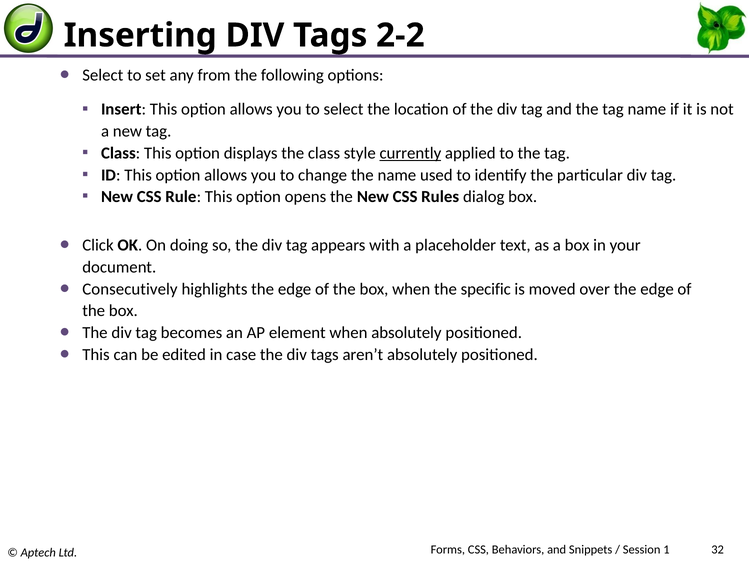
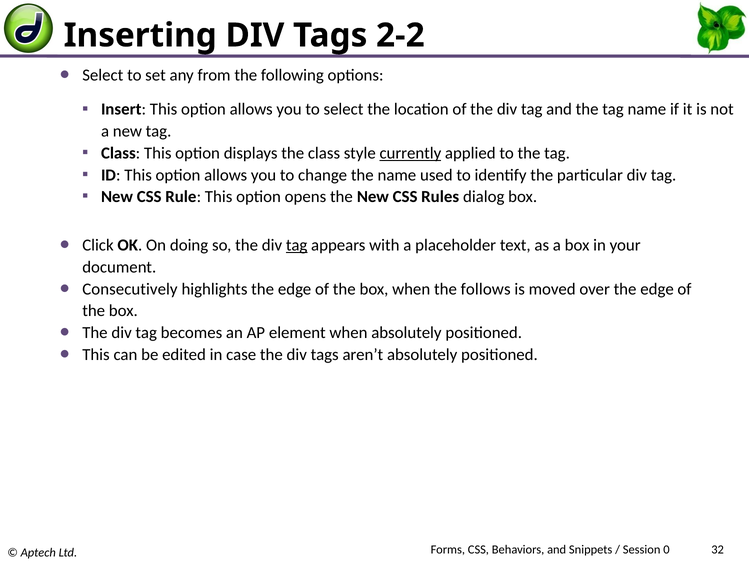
tag at (297, 245) underline: none -> present
specific: specific -> follows
1: 1 -> 0
